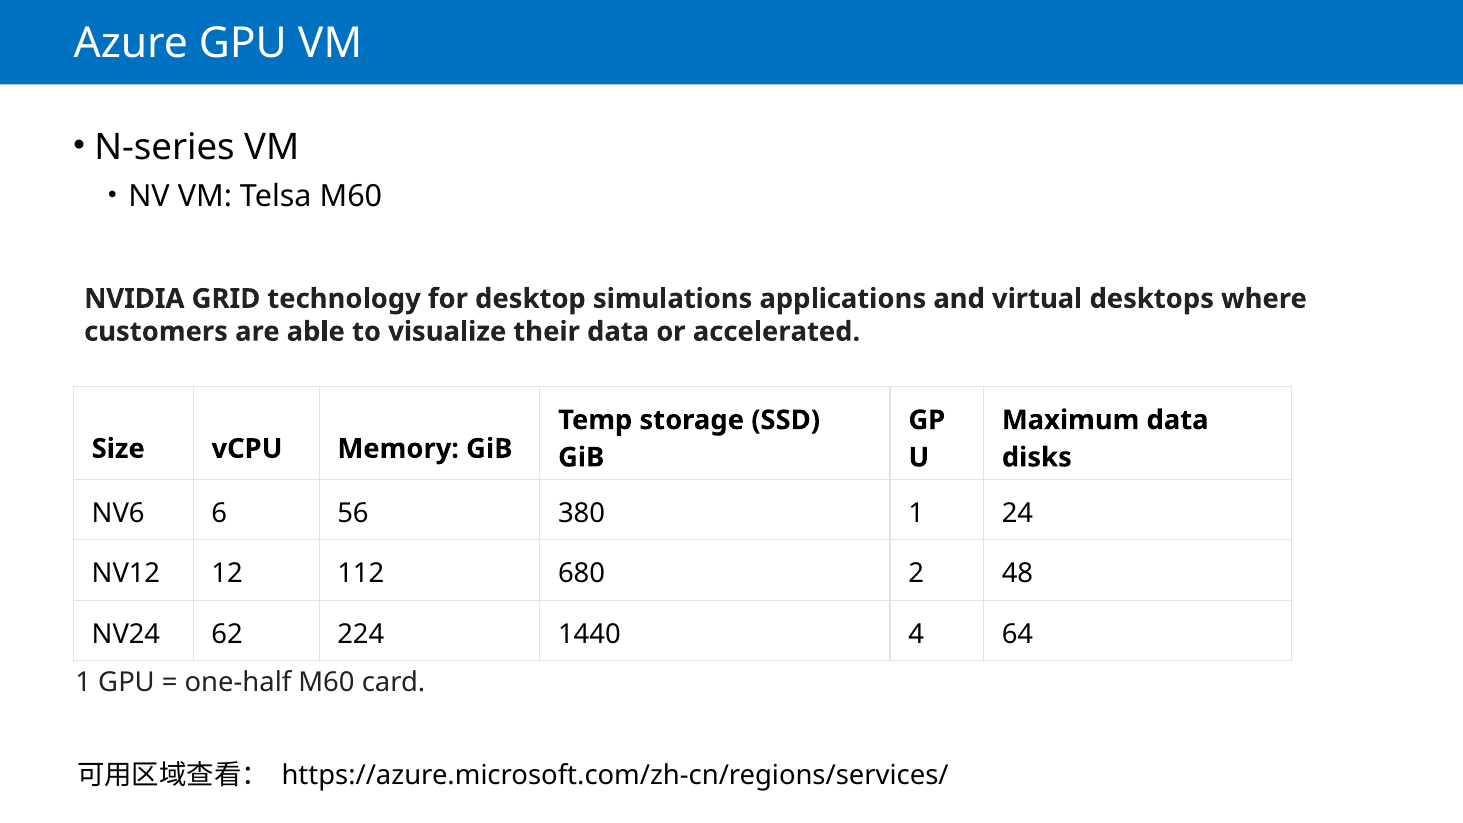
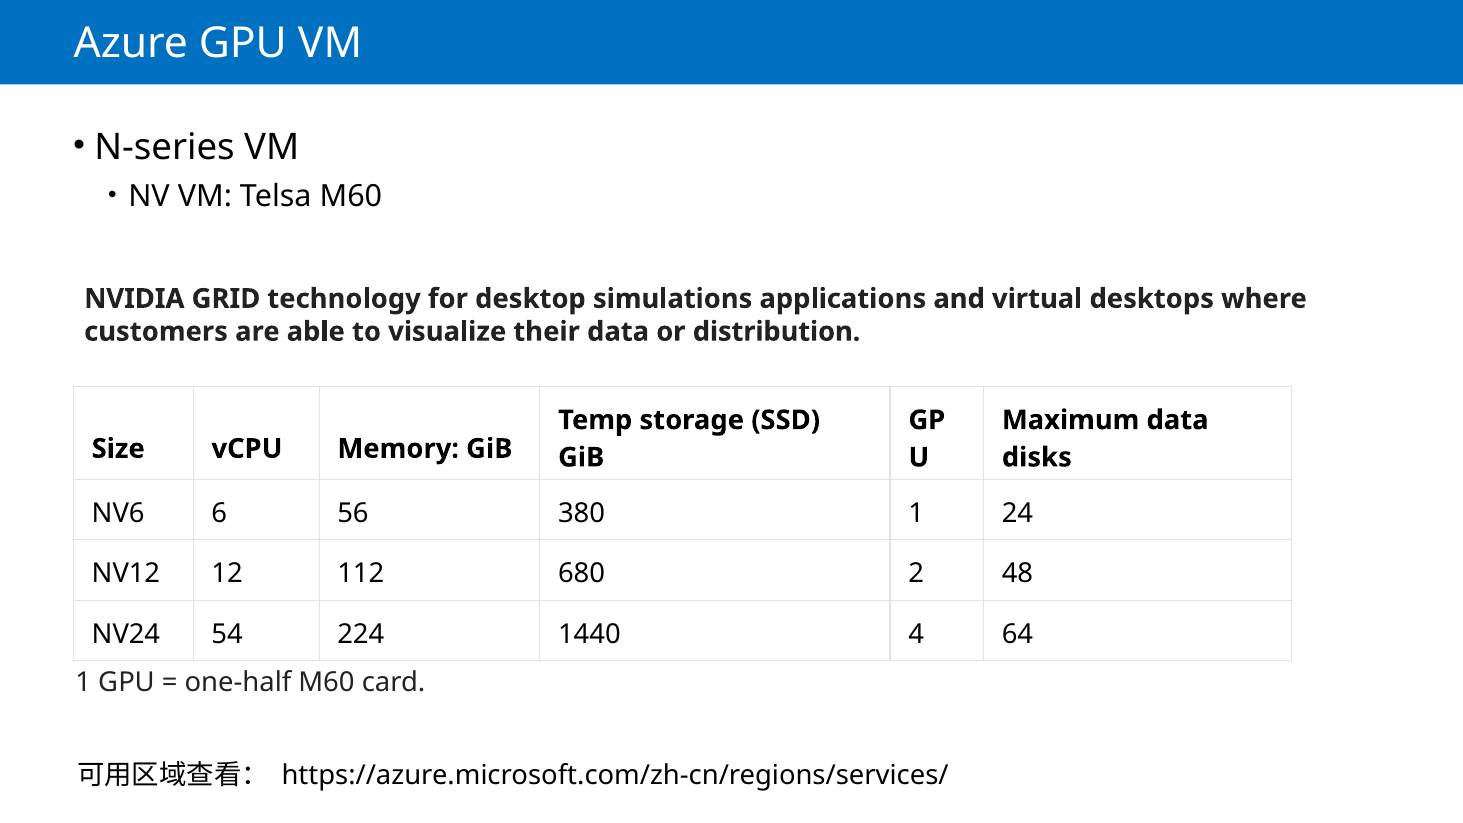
accelerated: accelerated -> distribution
62: 62 -> 54
